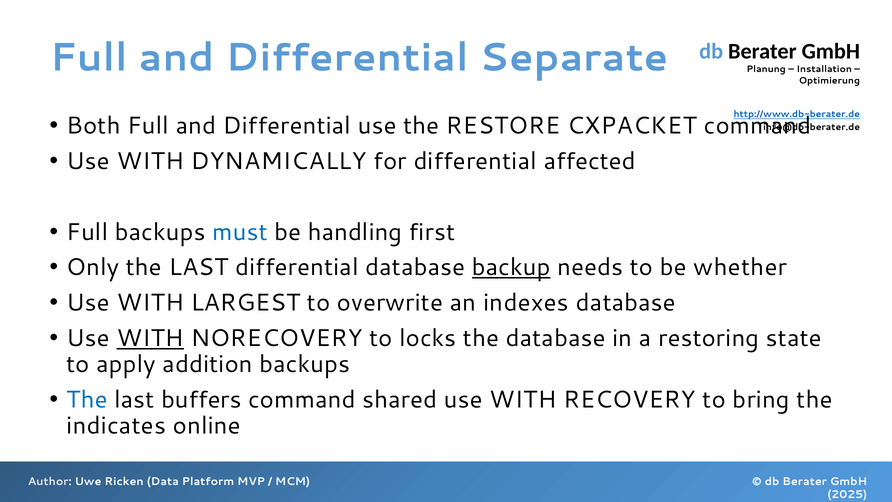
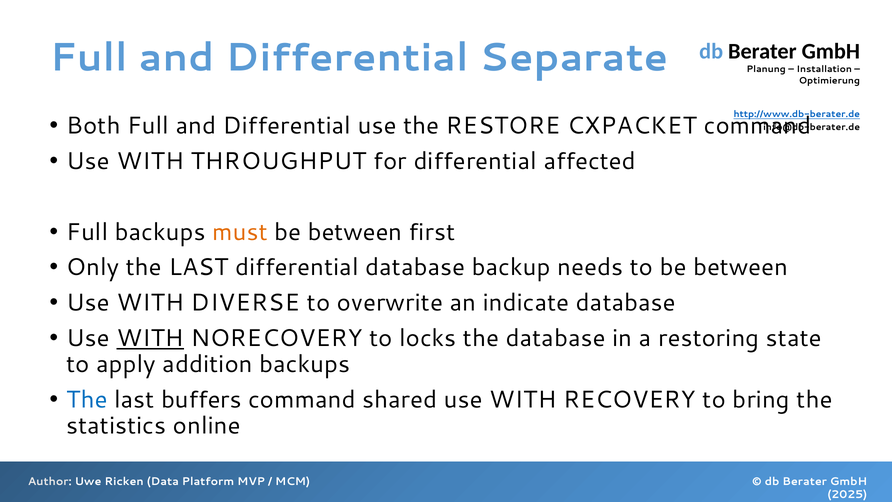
DYNAMICALLY: DYNAMICALLY -> THROUGHPUT
must colour: blue -> orange
handling at (355, 232): handling -> between
backup underline: present -> none
to be whether: whether -> between
LARGEST: LARGEST -> DIVERSE
indexes: indexes -> indicate
indicates: indicates -> statistics
